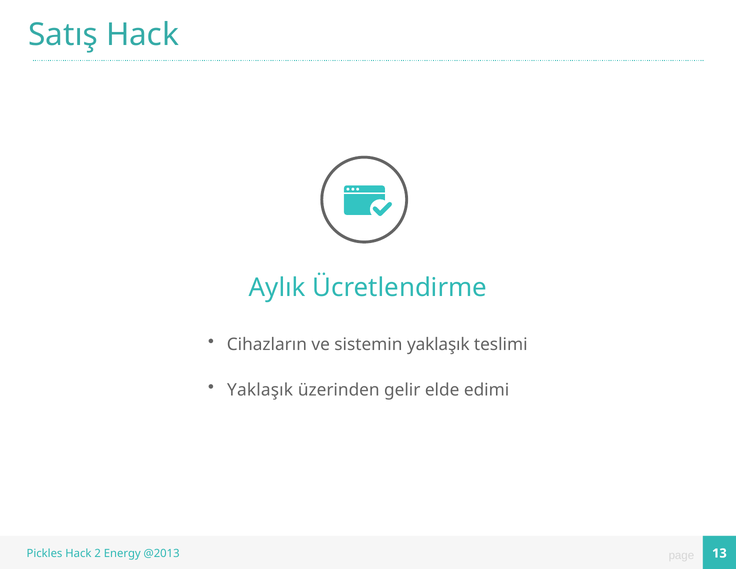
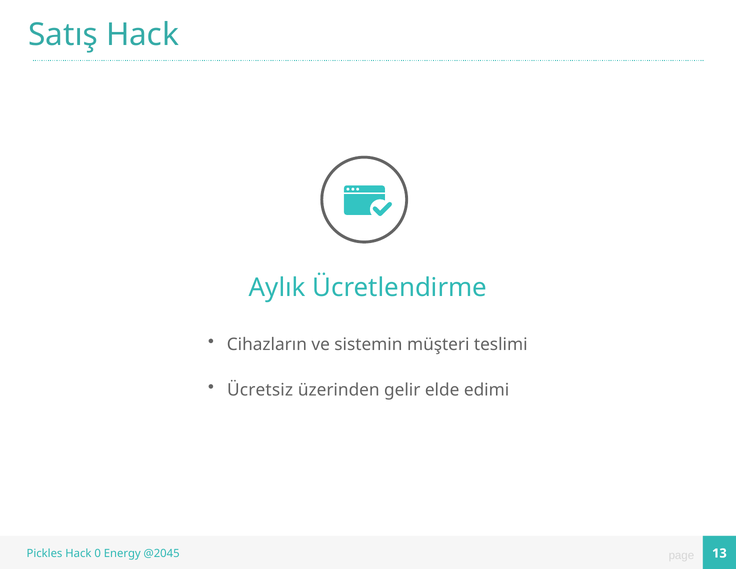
sistemin yaklaşık: yaklaşık -> müşteri
Yaklaşık at (260, 390): Yaklaşık -> Ücretsiz
2: 2 -> 0
@2013: @2013 -> @2045
